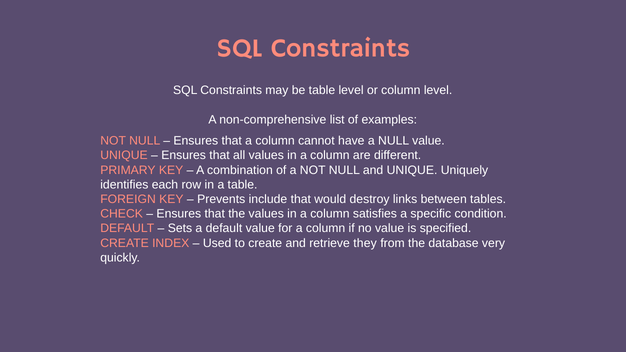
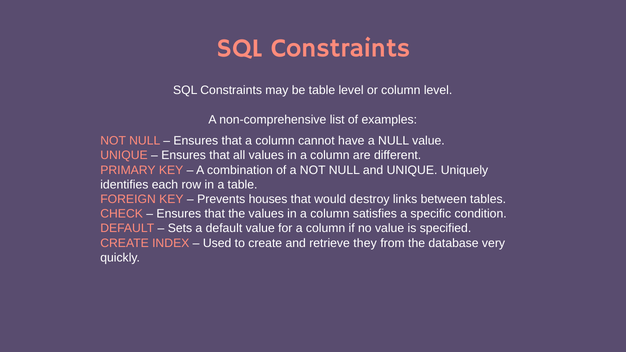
include: include -> houses
